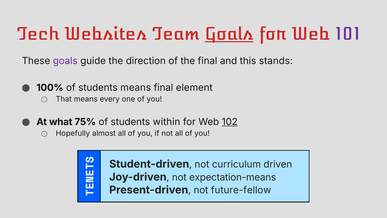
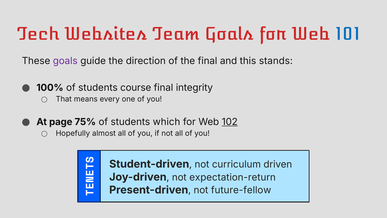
Goals at (229, 34) underline: present -> none
101 colour: purple -> blue
students means: means -> course
element: element -> integrity
what: what -> page
within: within -> which
expectation-means: expectation-means -> expectation-return
